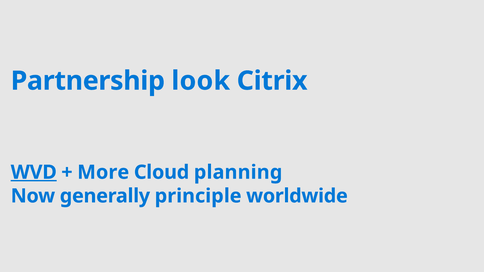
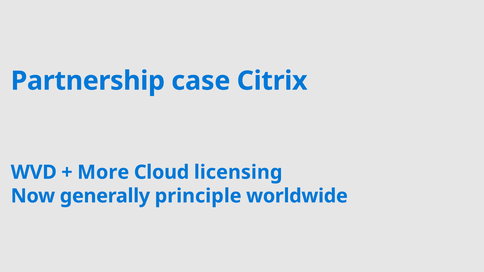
look: look -> case
WVD underline: present -> none
planning: planning -> licensing
